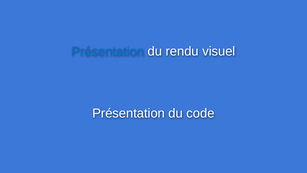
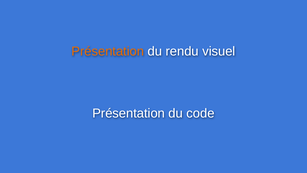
Présentation at (108, 51) colour: blue -> orange
